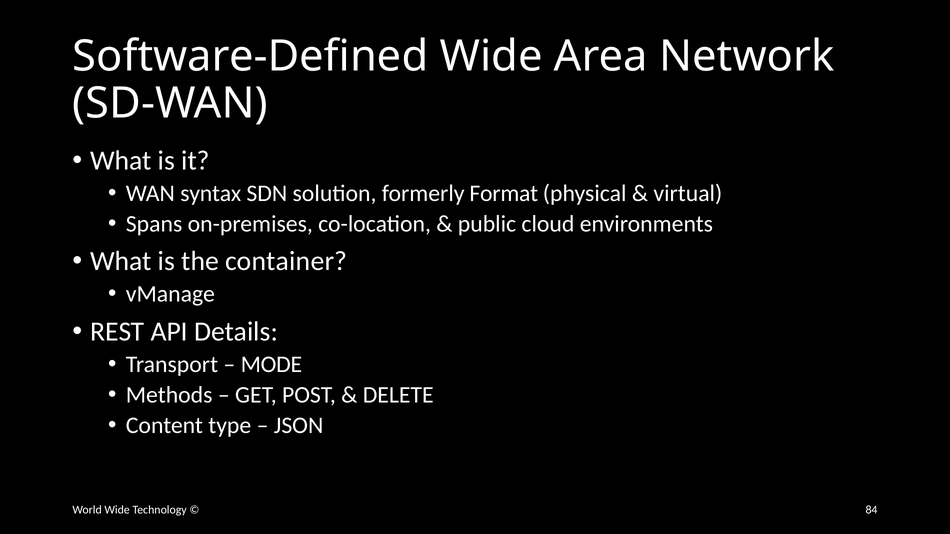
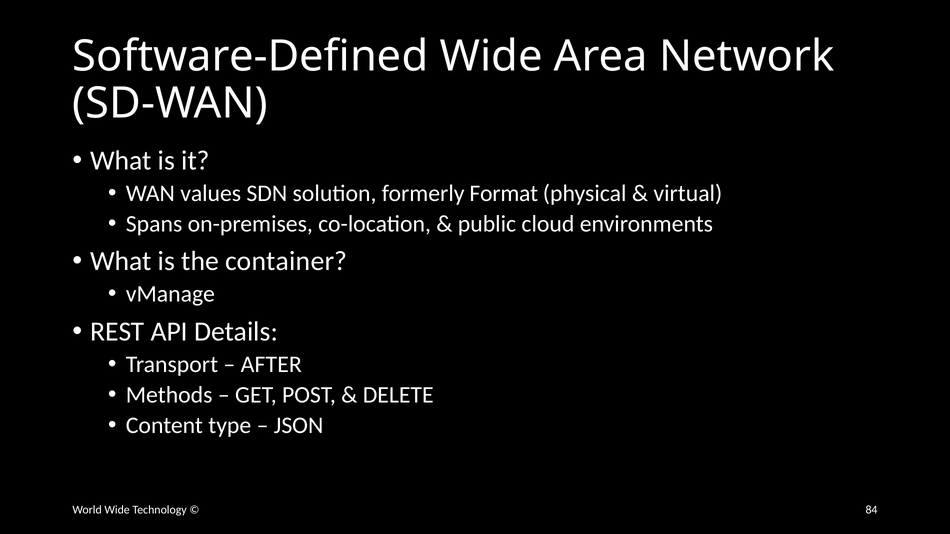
syntax: syntax -> values
MODE: MODE -> AFTER
